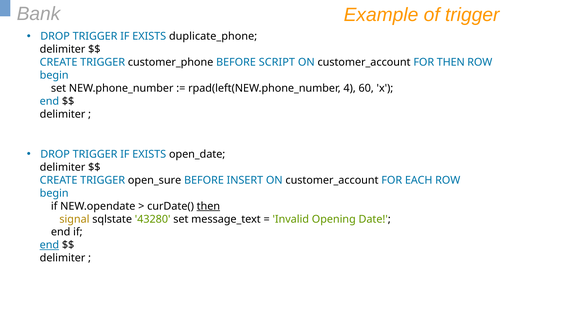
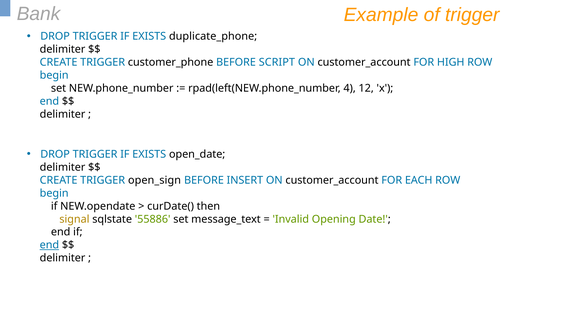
FOR THEN: THEN -> HIGH
60: 60 -> 12
open_sure: open_sure -> open_sign
then at (208, 206) underline: present -> none
43280: 43280 -> 55886
